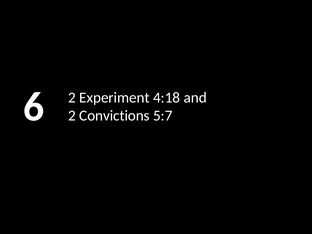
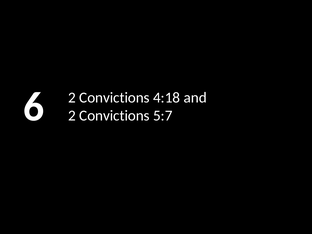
Experiment at (114, 98): Experiment -> Convictions
